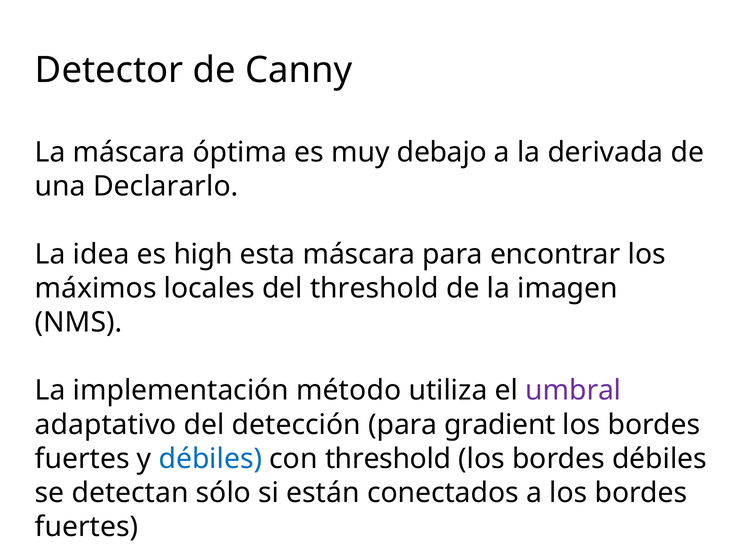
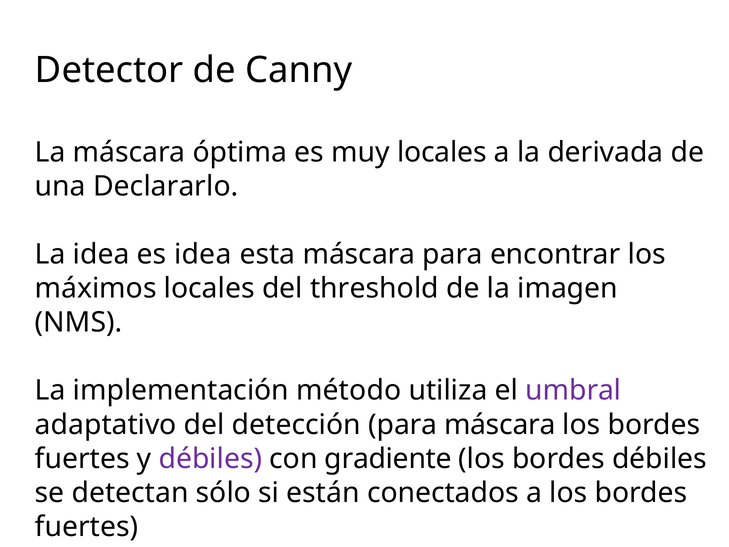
muy debajo: debajo -> locales
es high: high -> idea
para gradient: gradient -> máscara
débiles at (210, 458) colour: blue -> purple
con threshold: threshold -> gradiente
